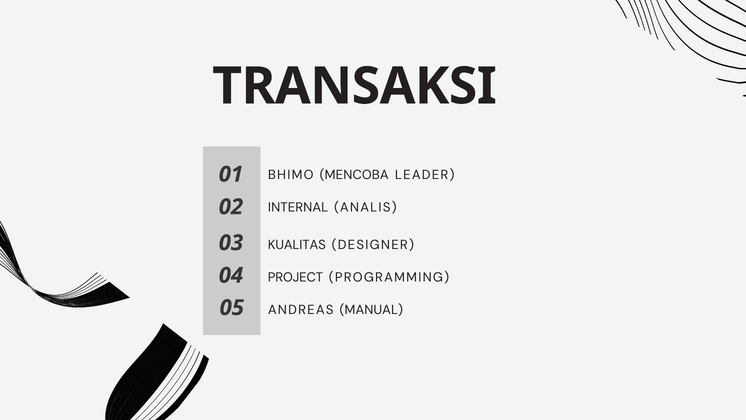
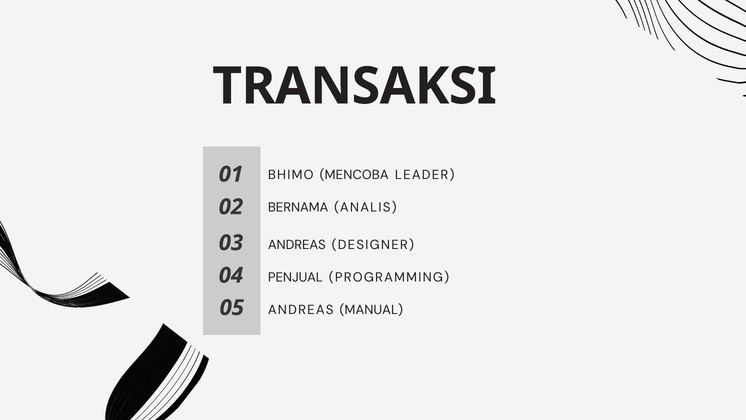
INTERNAL: INTERNAL -> BERNAMA
KUALITAS at (297, 245): KUALITAS -> ANDREAS
PROJECT: PROJECT -> PENJUAL
